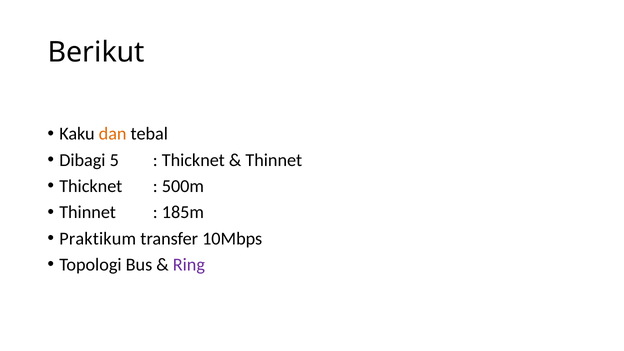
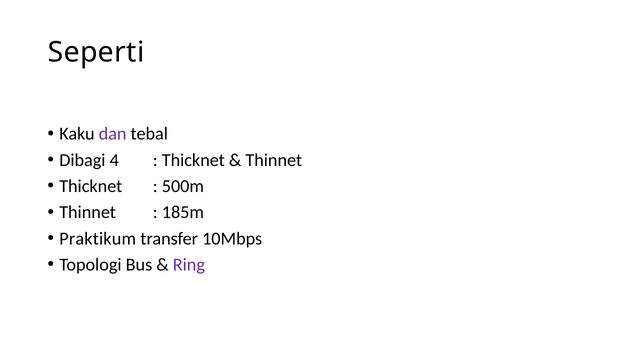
Berikut: Berikut -> Seperti
dan colour: orange -> purple
5: 5 -> 4
